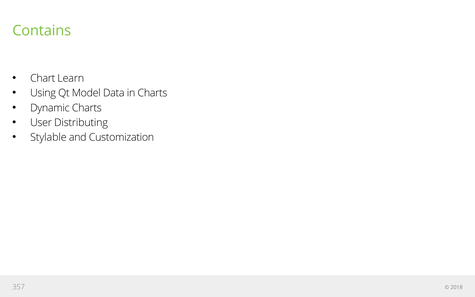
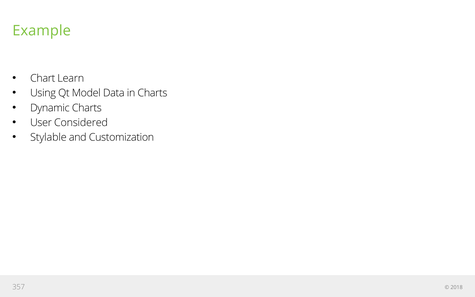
Contains: Contains -> Example
Distributing: Distributing -> Considered
